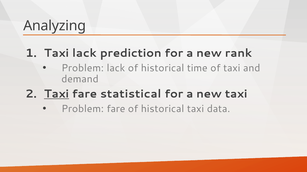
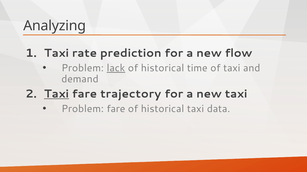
Taxi lack: lack -> rate
rank: rank -> flow
lack at (116, 68) underline: none -> present
statistical: statistical -> trajectory
